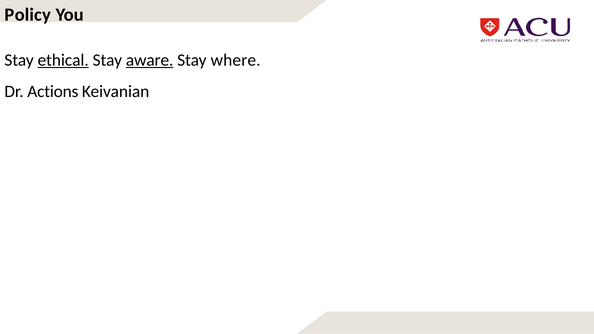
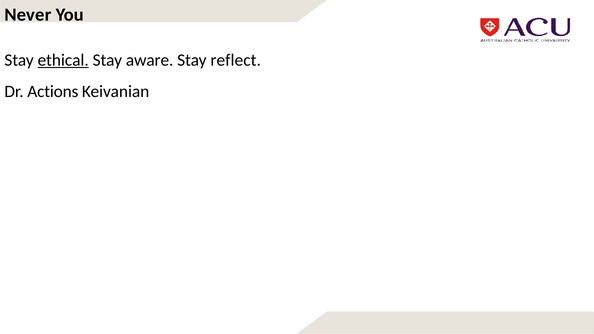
Policy: Policy -> Never
aware underline: present -> none
where: where -> reflect
